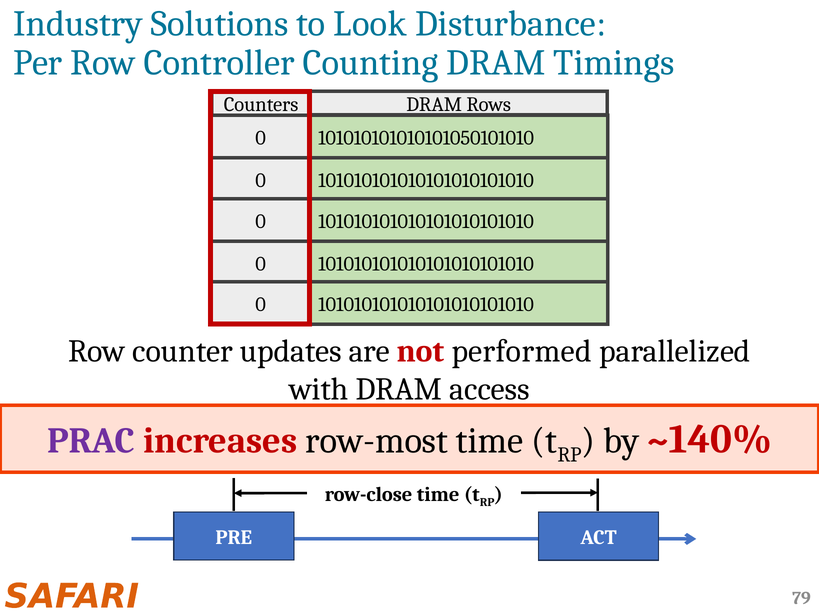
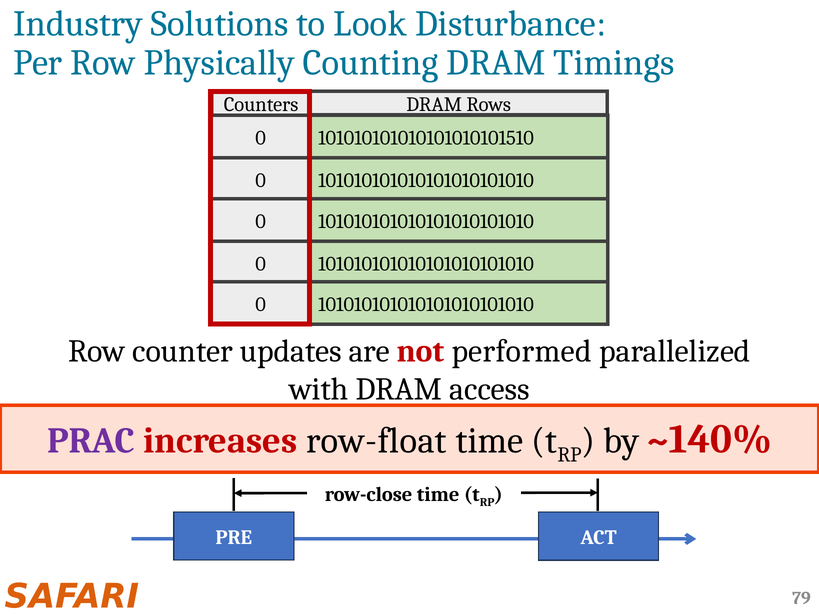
Controller: Controller -> Physically
101010101010101050101010: 101010101010101050101010 -> 101010101010101010101510
row-most: row-most -> row-float
